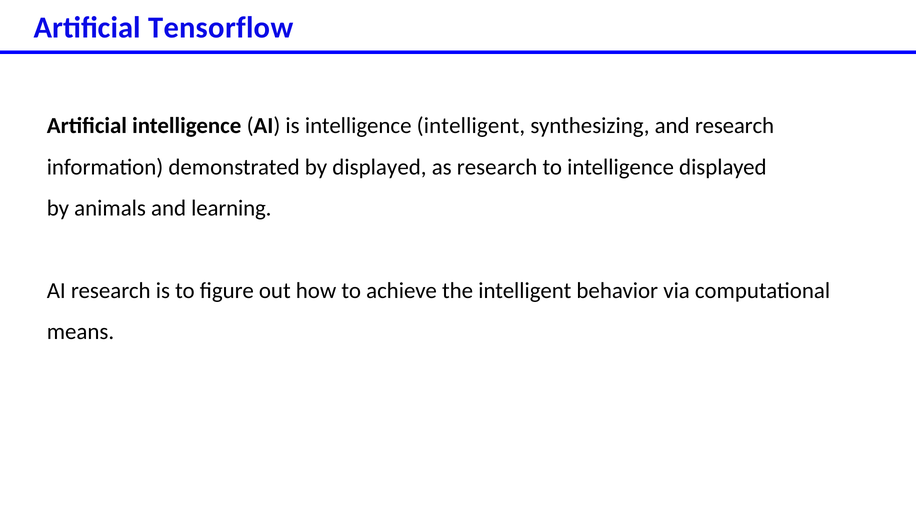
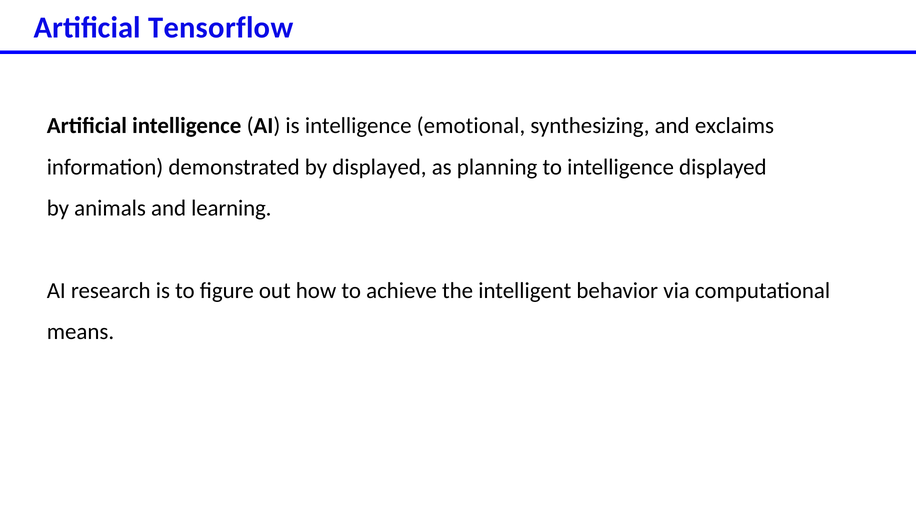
intelligence intelligent: intelligent -> emotional
and research: research -> exclaims
as research: research -> planning
